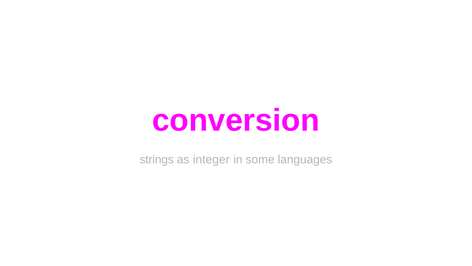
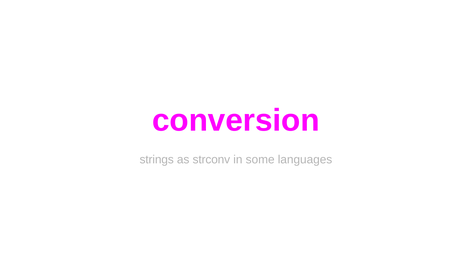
integer: integer -> strconv
